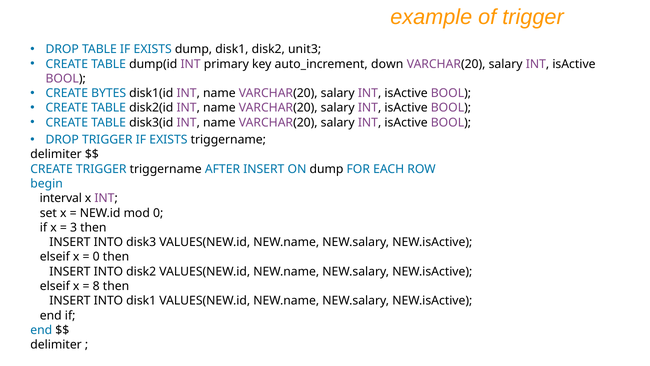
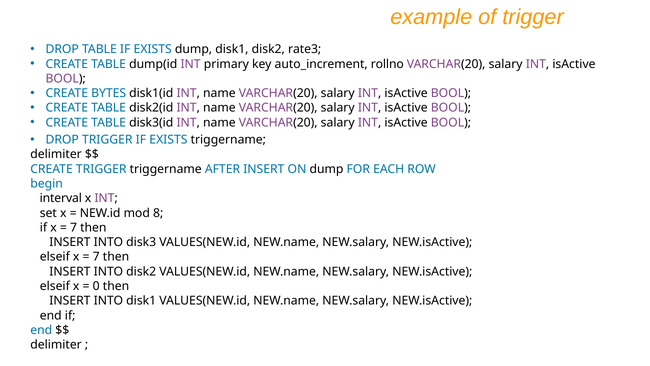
unit3: unit3 -> rate3
down: down -> rollno
mod 0: 0 -> 8
3 at (74, 227): 3 -> 7
0 at (96, 257): 0 -> 7
8: 8 -> 0
